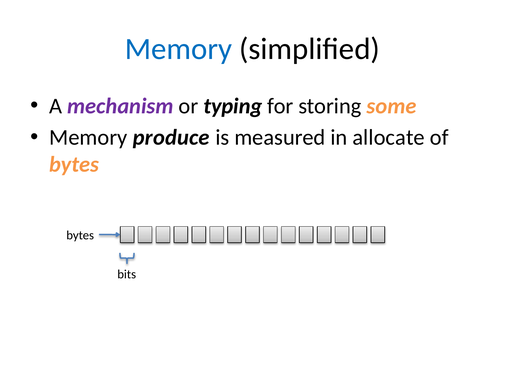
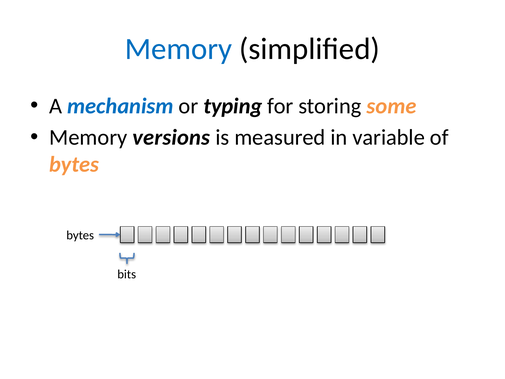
mechanism colour: purple -> blue
produce: produce -> versions
allocate: allocate -> variable
